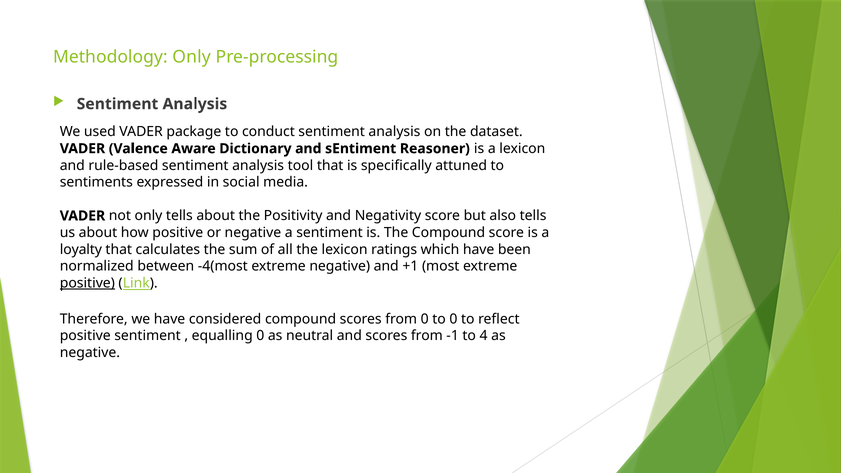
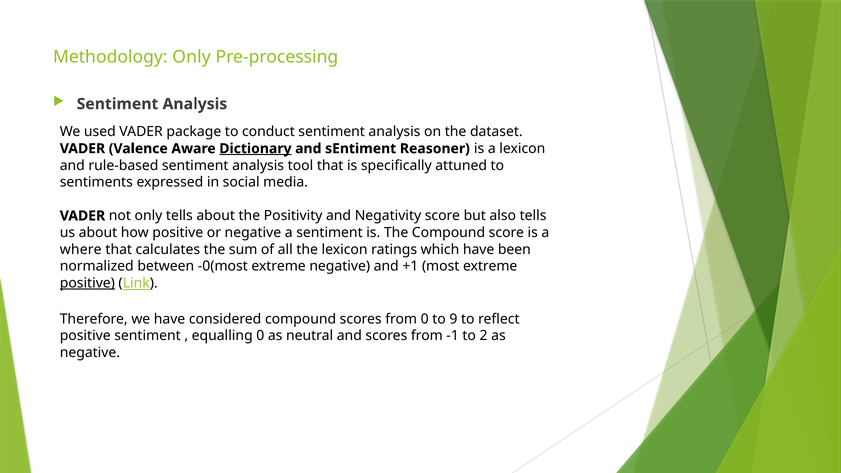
Dictionary underline: none -> present
loyalty: loyalty -> where
-4(most: -4(most -> -0(most
to 0: 0 -> 9
4: 4 -> 2
